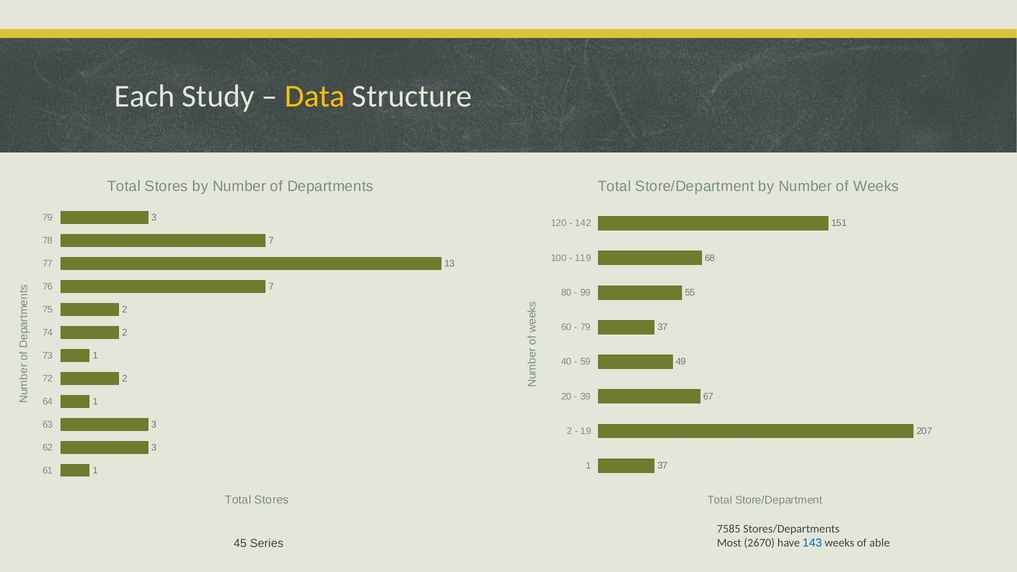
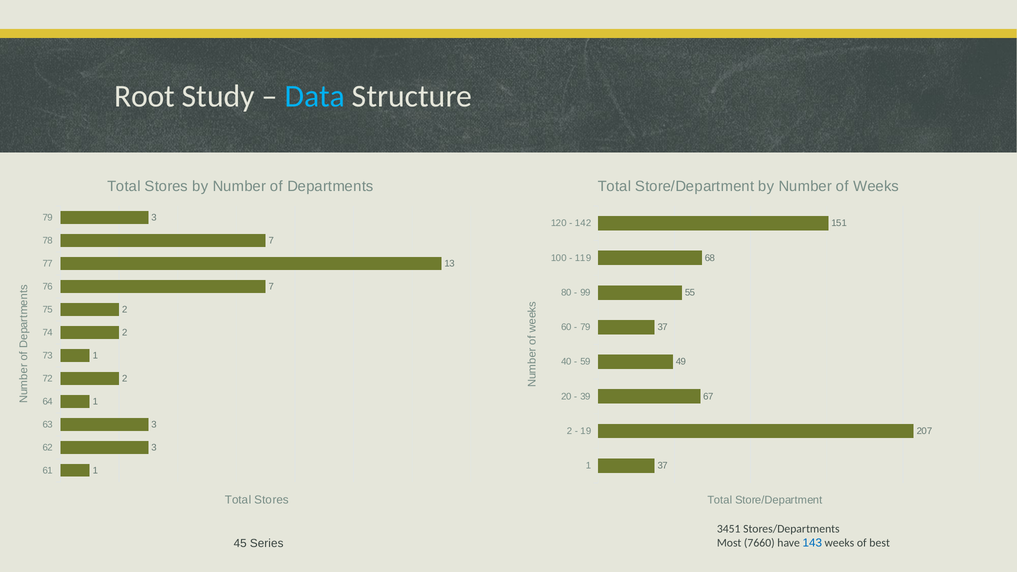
Each: Each -> Root
Data colour: yellow -> light blue
7585: 7585 -> 3451
2670: 2670 -> 7660
able: able -> best
